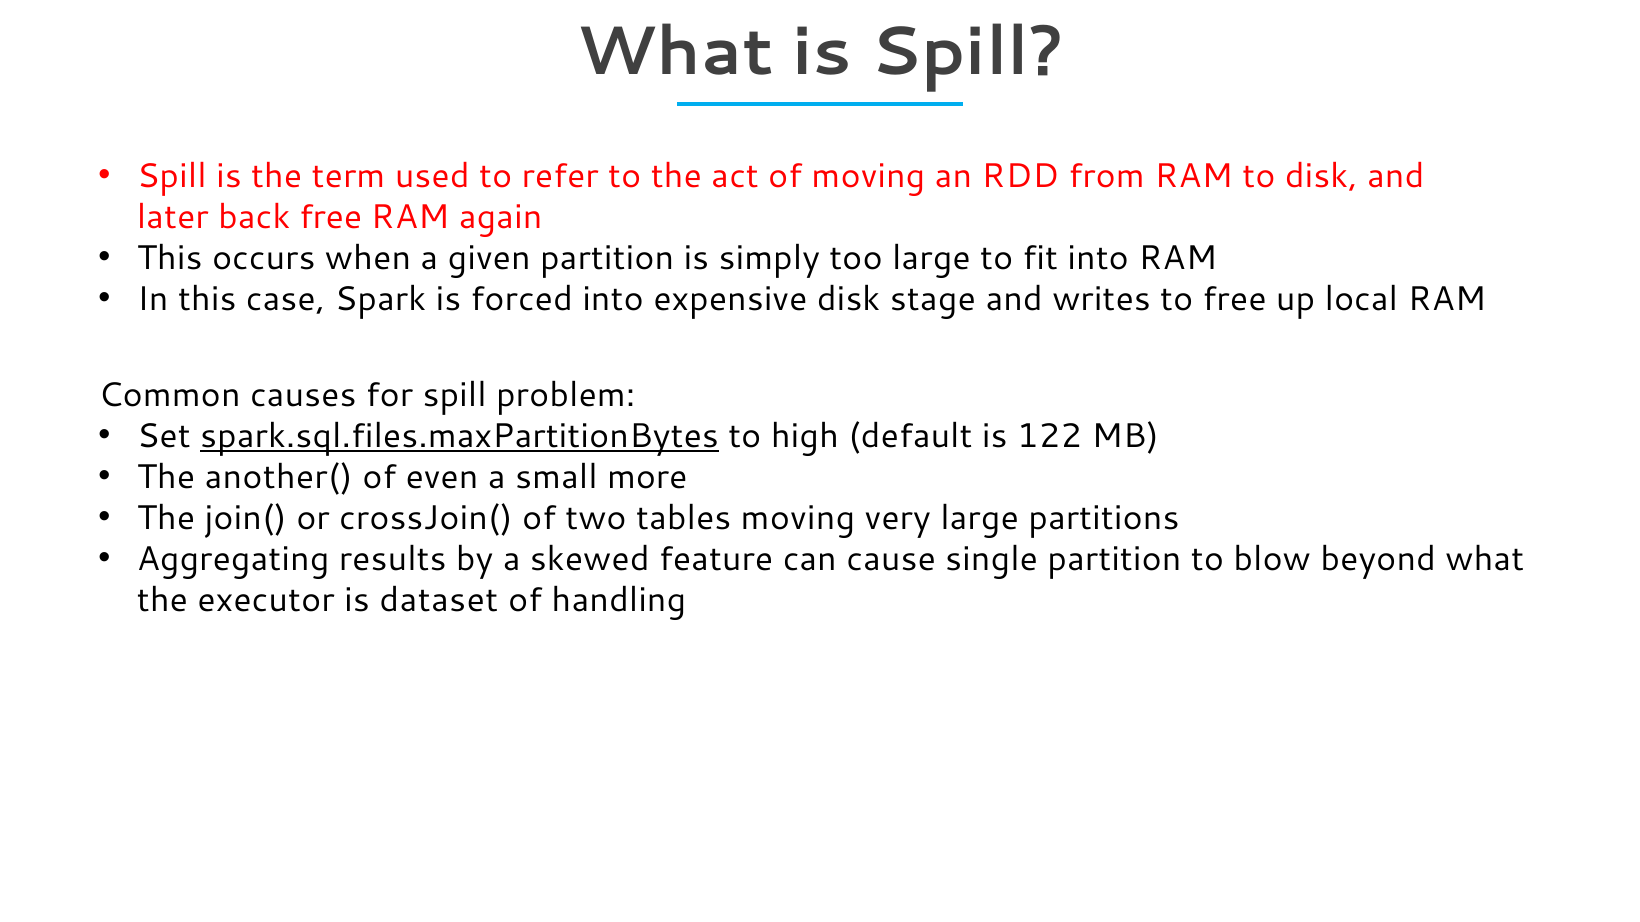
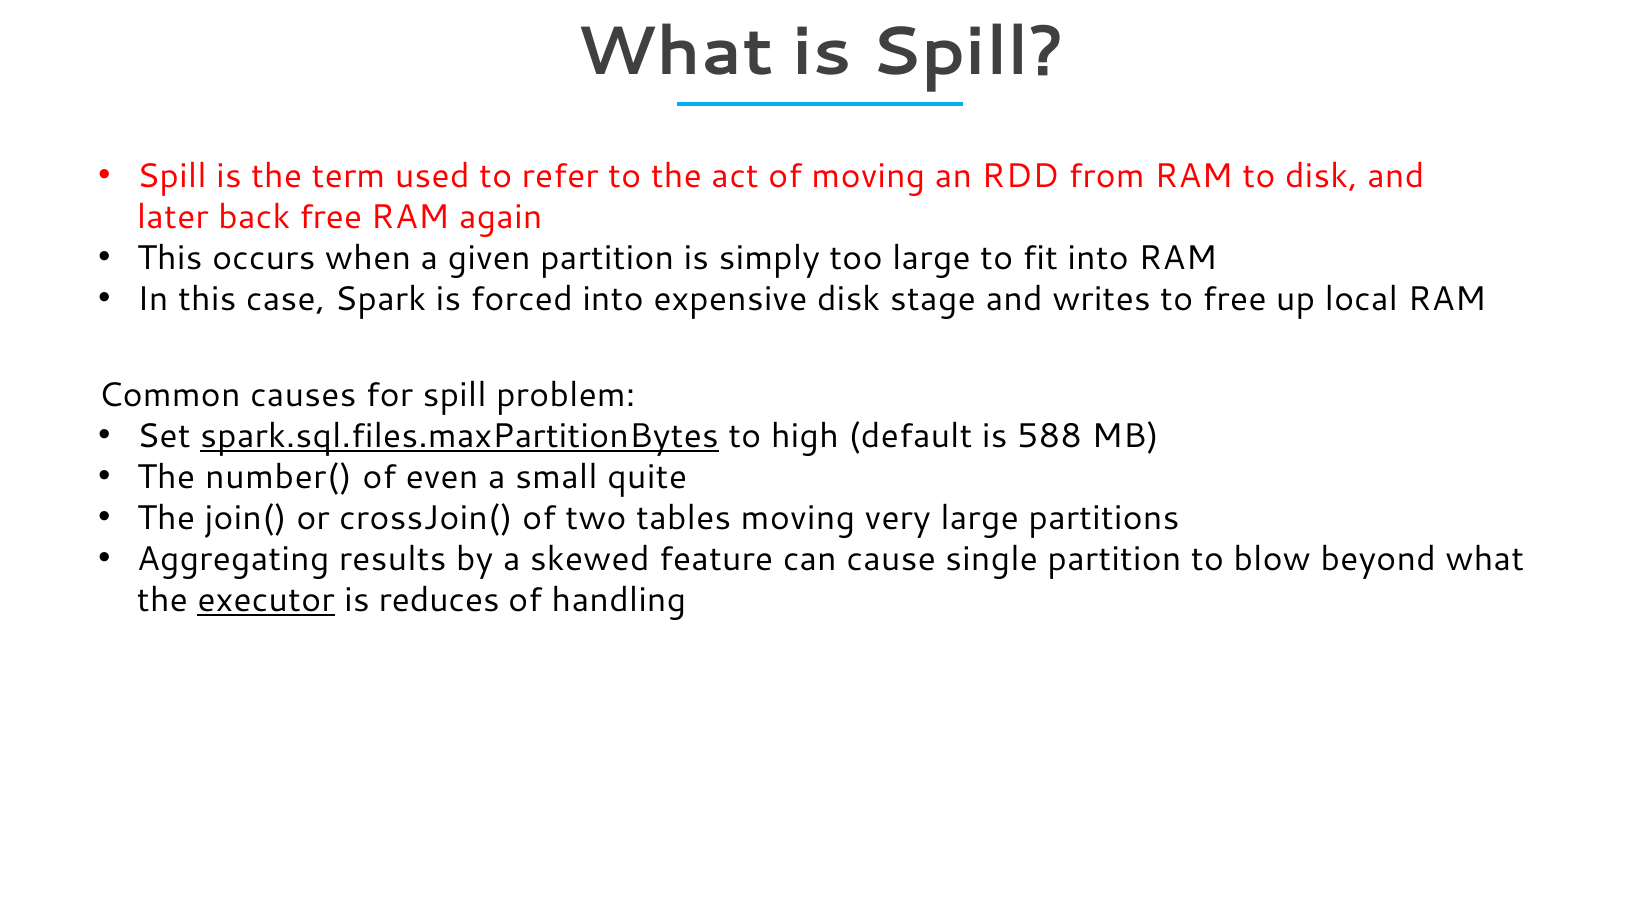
122: 122 -> 588
another(: another( -> number(
more: more -> quite
executor underline: none -> present
dataset: dataset -> reduces
